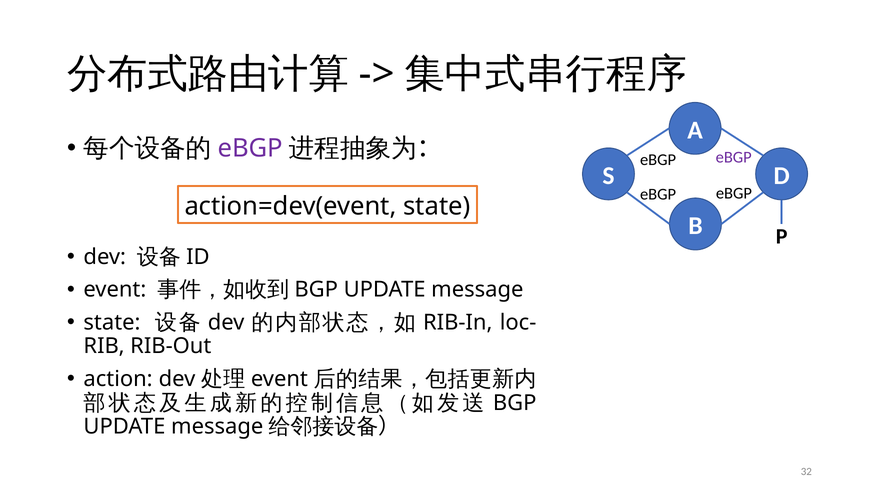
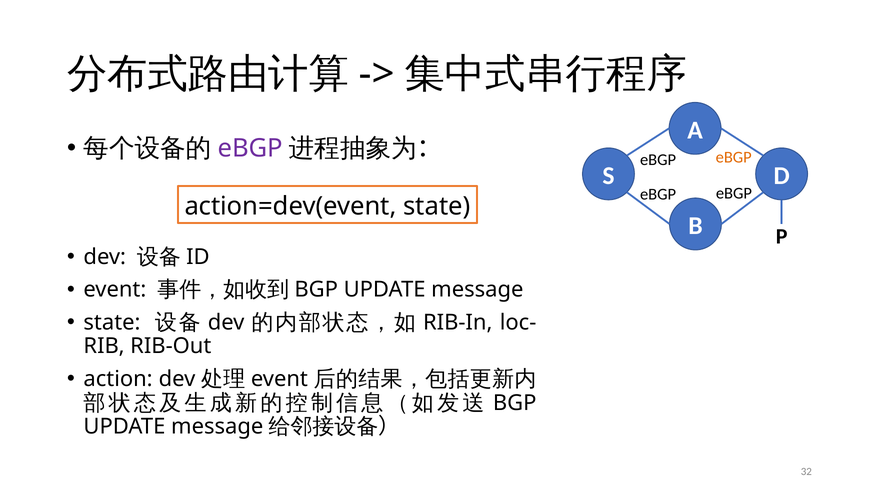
eBGP at (734, 158) colour: purple -> orange
